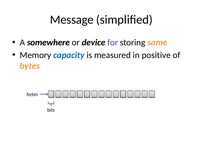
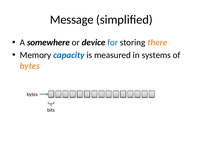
for colour: purple -> blue
same: same -> there
positive: positive -> systems
